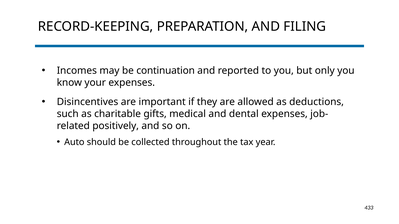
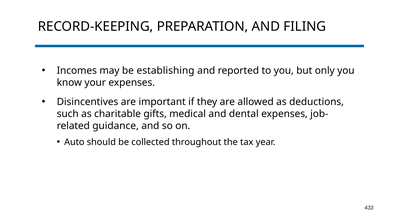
continuation: continuation -> establishing
positively: positively -> guidance
